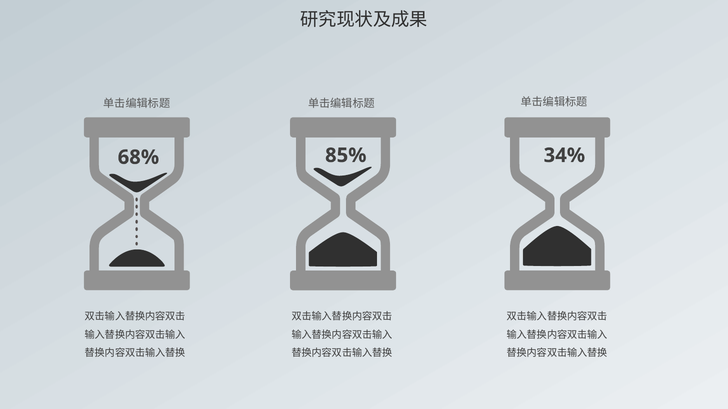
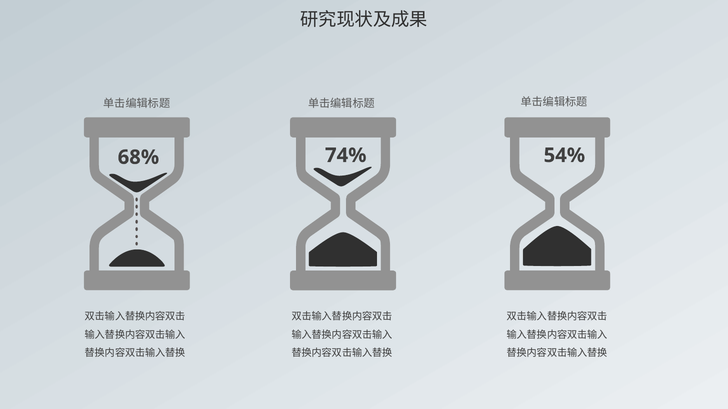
85%: 85% -> 74%
34%: 34% -> 54%
